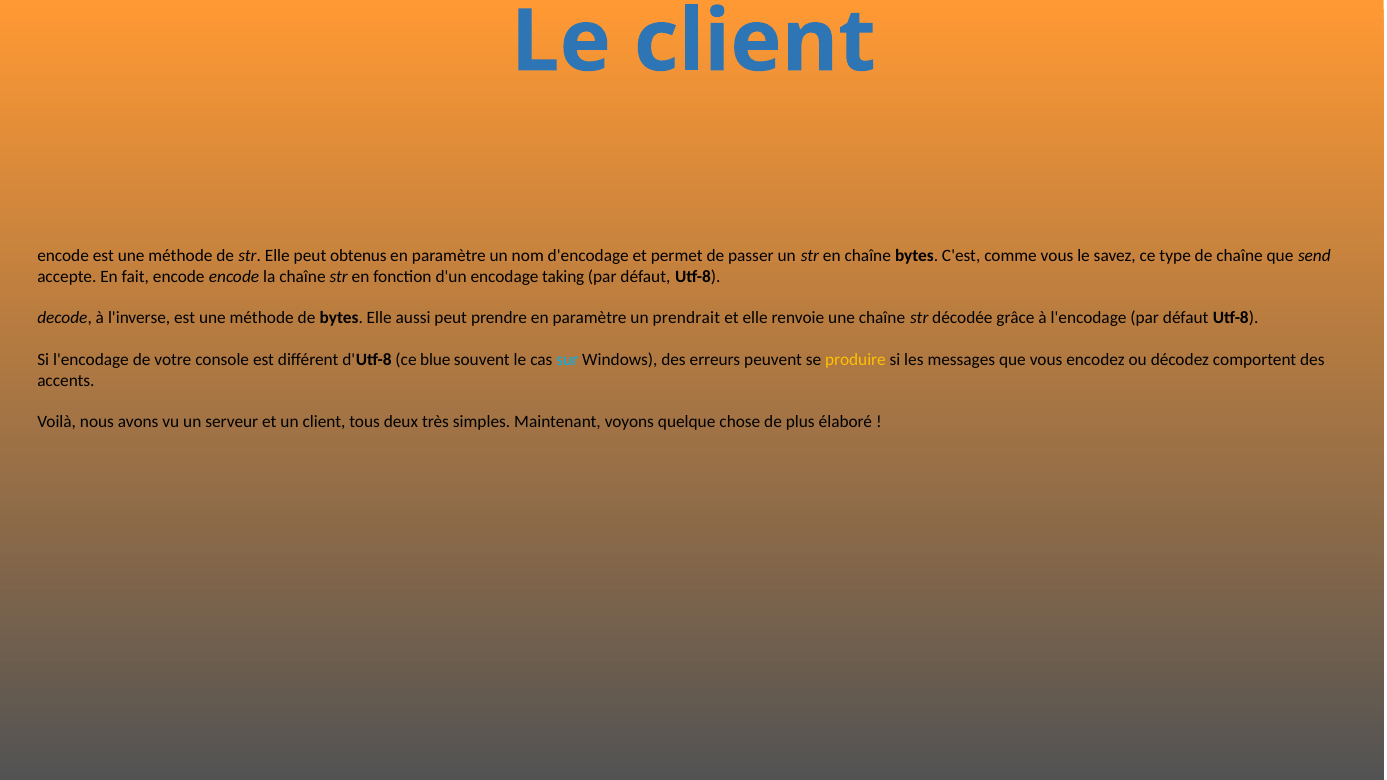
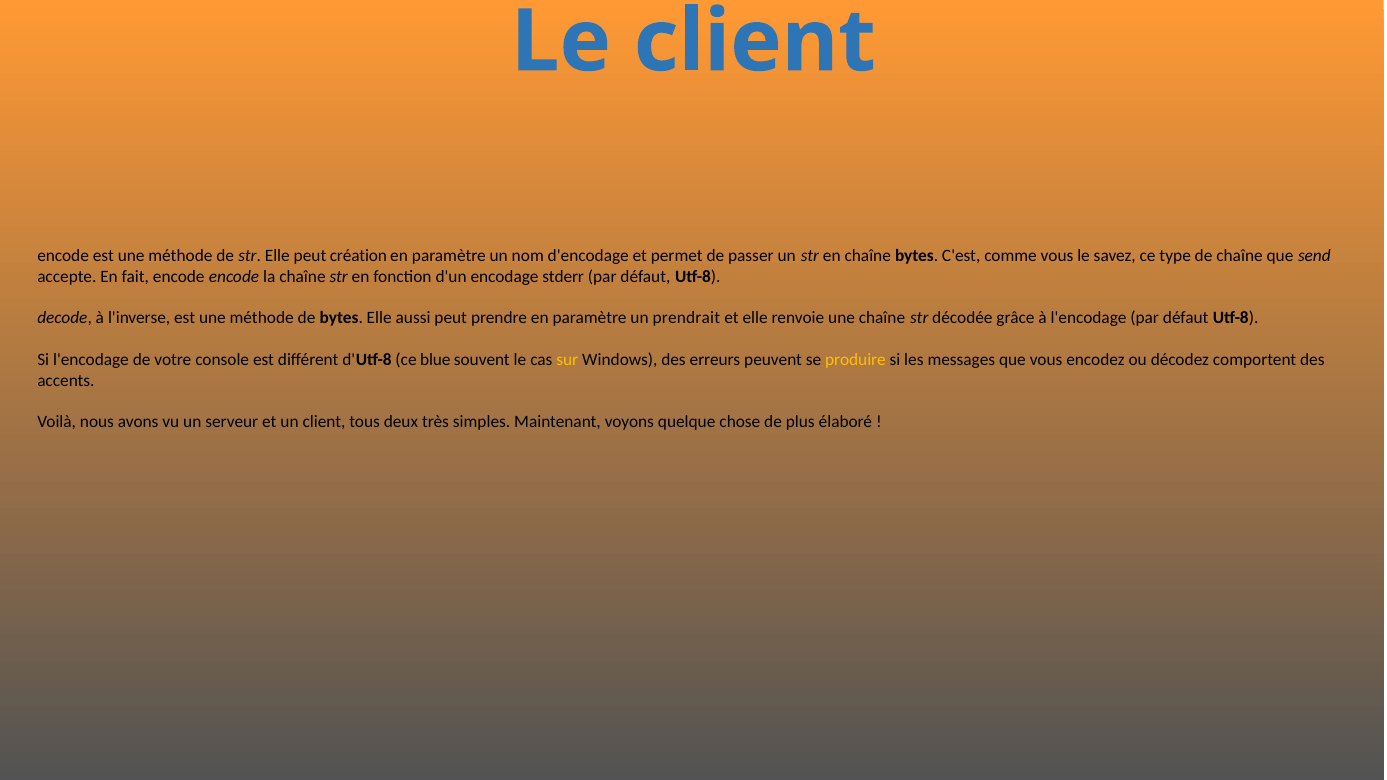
obtenus: obtenus -> création
taking: taking -> stderr
sur colour: light blue -> yellow
